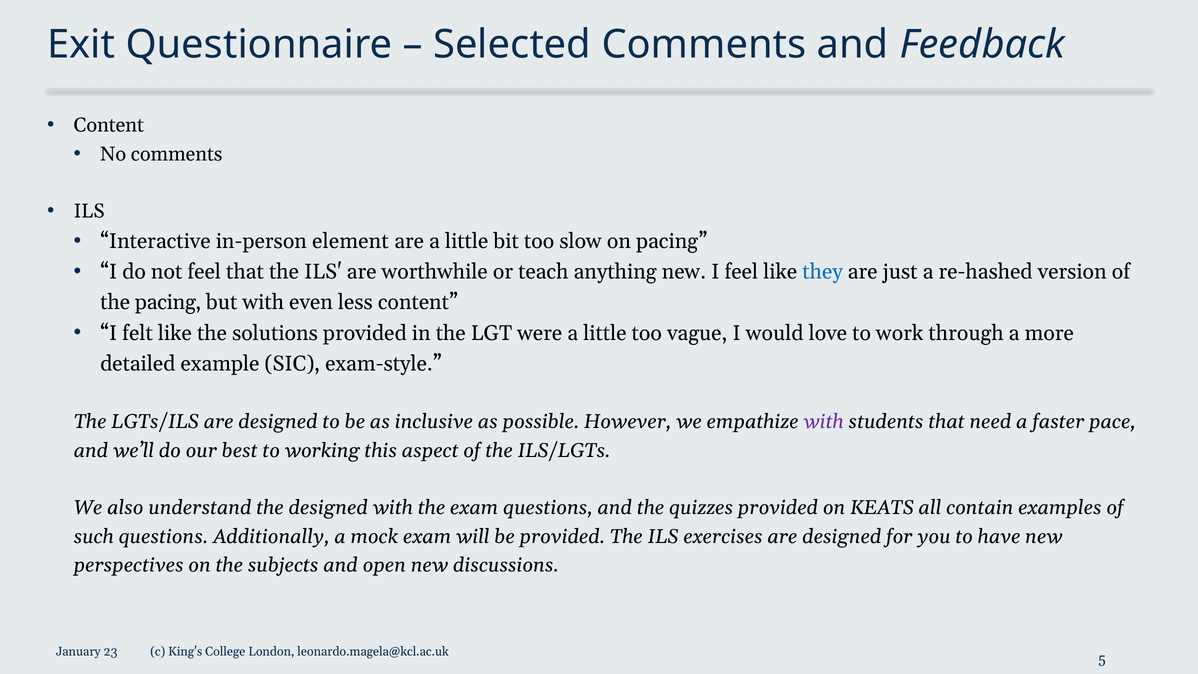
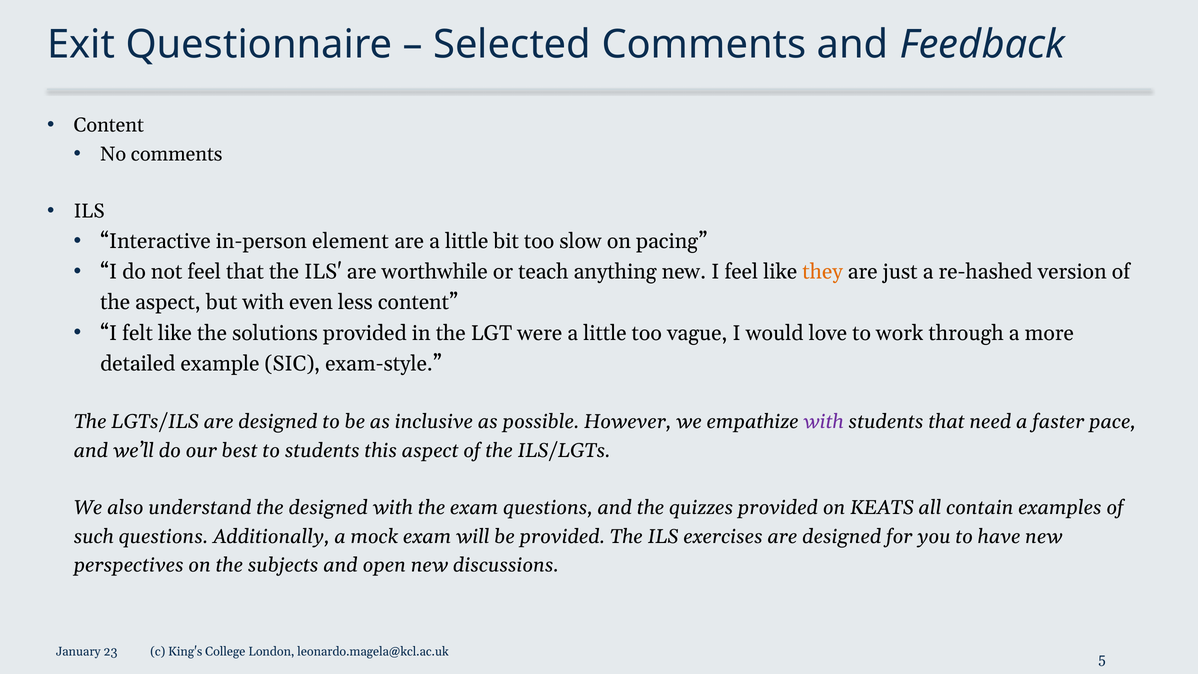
they colour: blue -> orange
the pacing: pacing -> aspect
to working: working -> students
